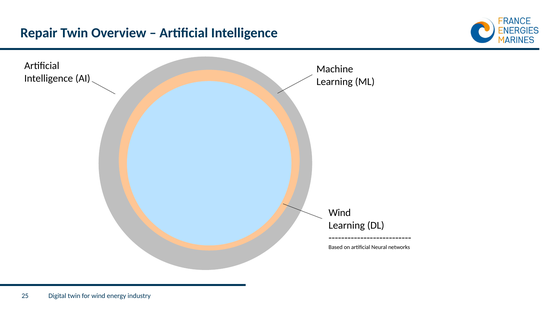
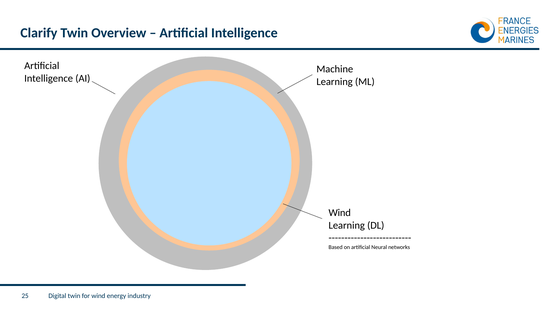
Repair: Repair -> Clarify
